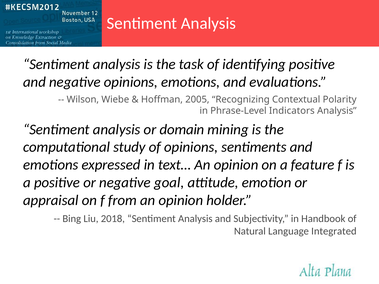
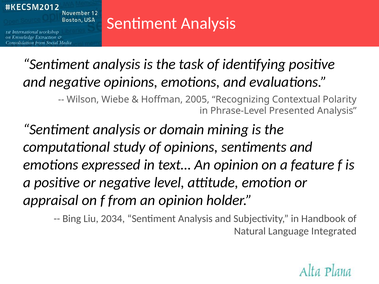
Indicators: Indicators -> Presented
goal: goal -> level
2018: 2018 -> 2034
